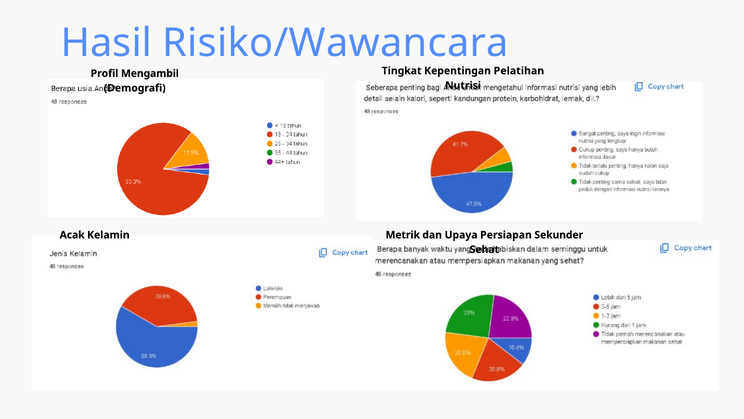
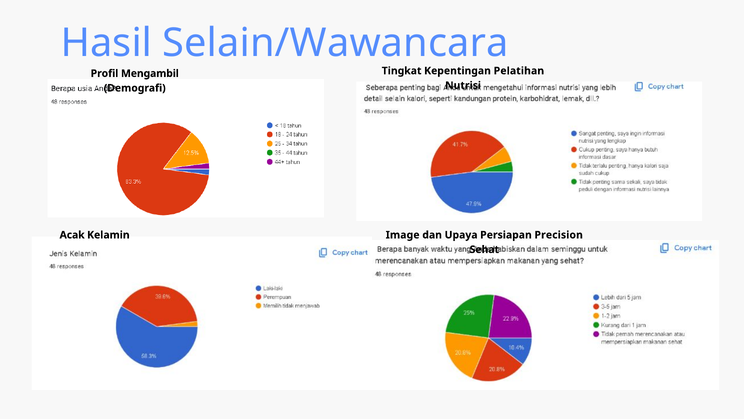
Risiko/Wawancara: Risiko/Wawancara -> Selain/Wawancara
Metrik: Metrik -> Image
Sekunder: Sekunder -> Precision
